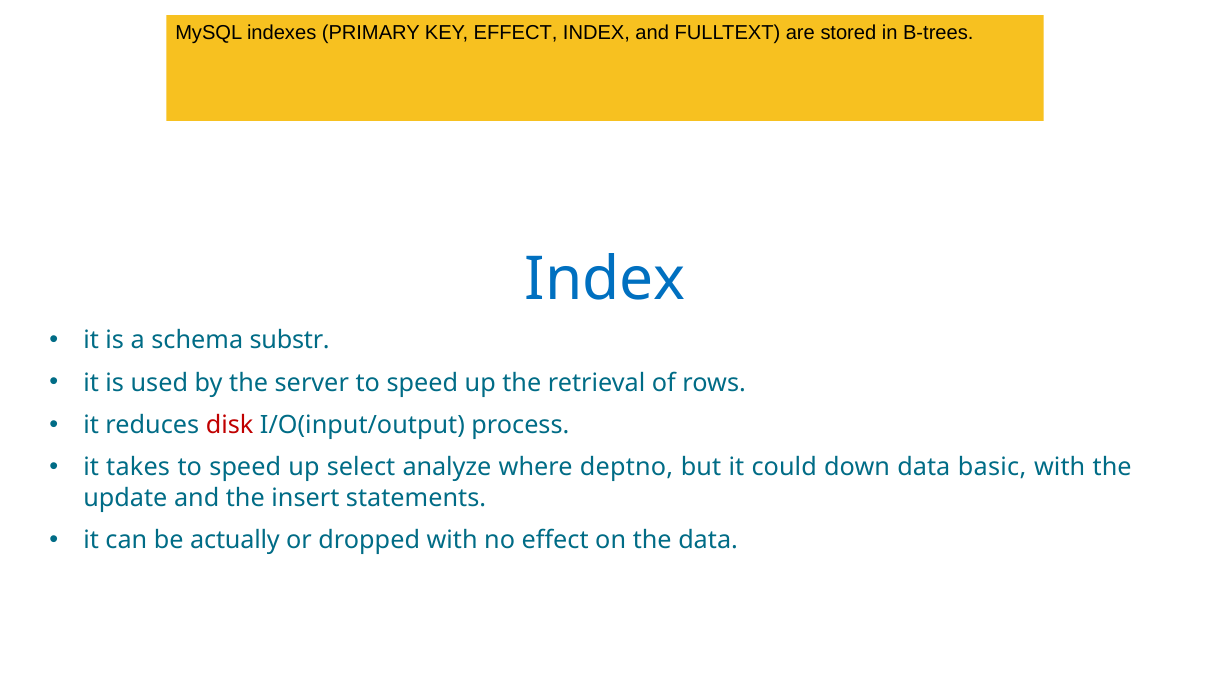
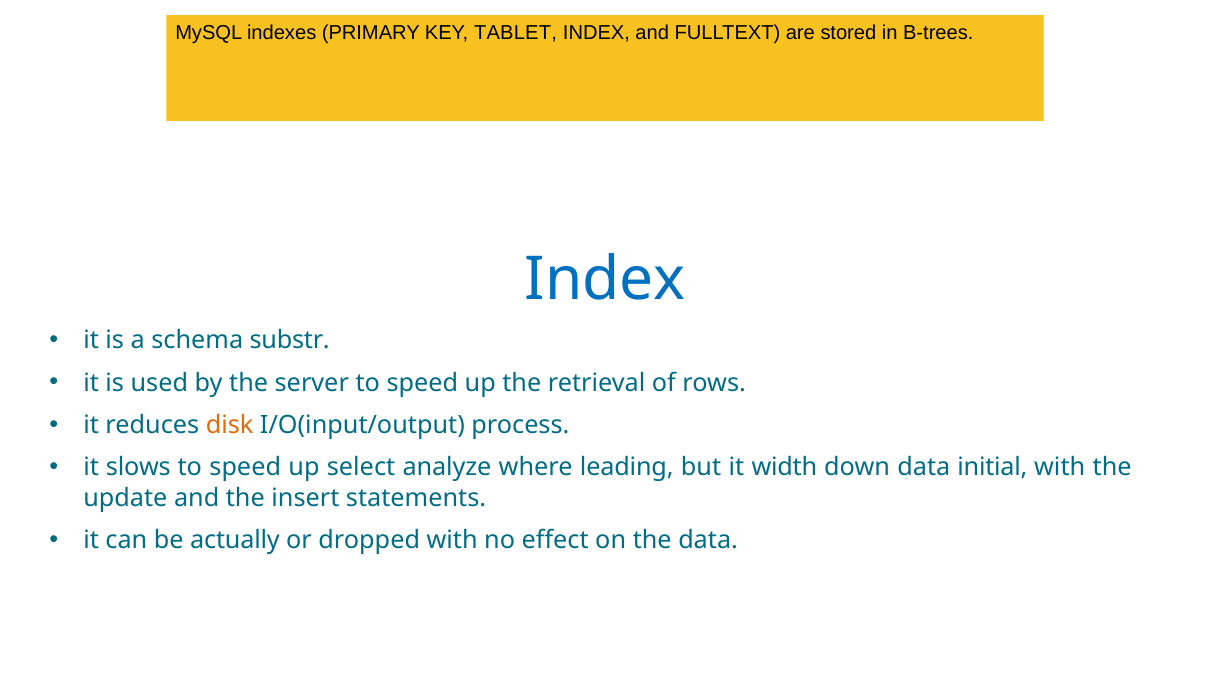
KEY EFFECT: EFFECT -> TABLET
disk colour: red -> orange
takes: takes -> slows
deptno: deptno -> leading
could: could -> width
basic: basic -> initial
